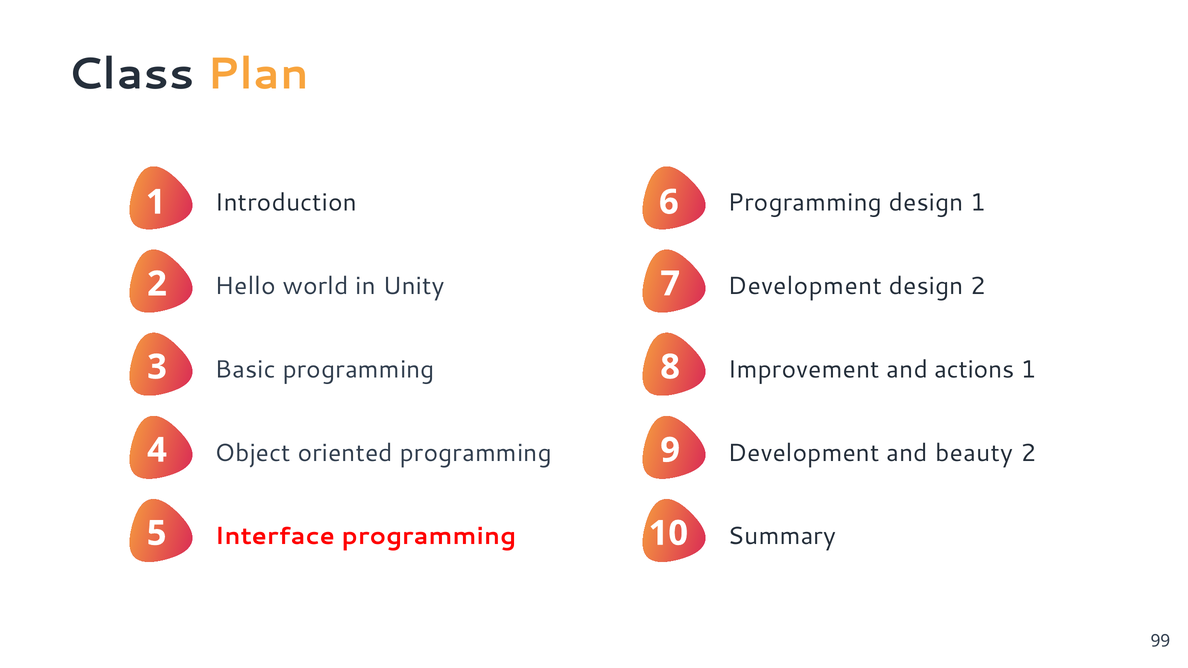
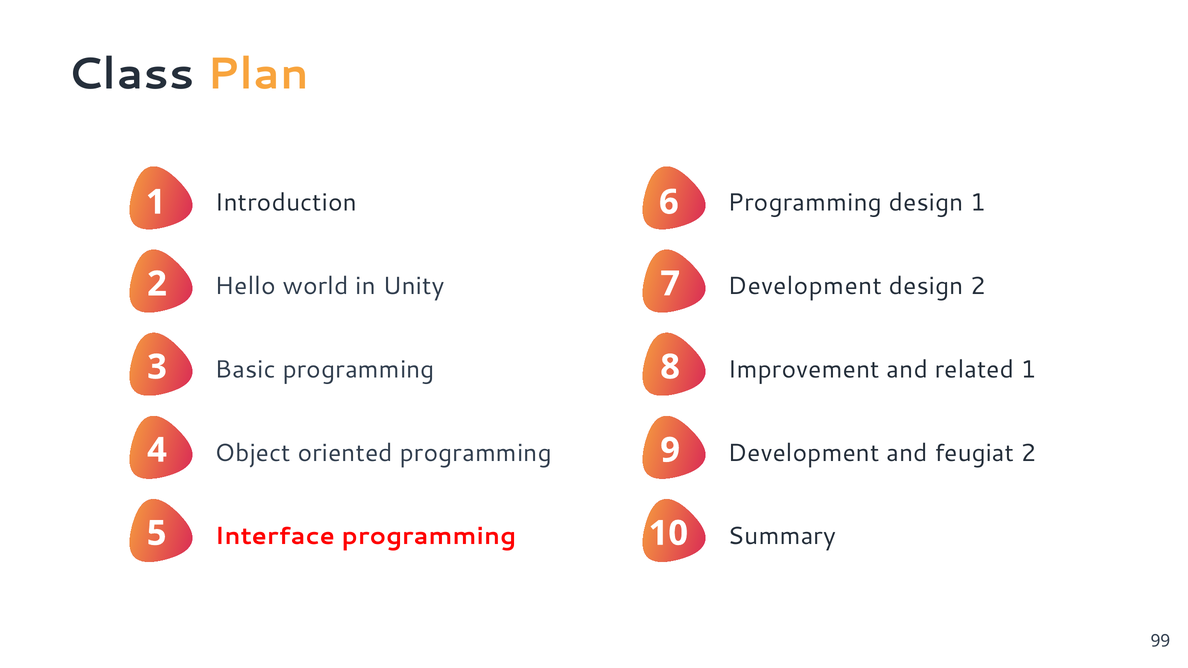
actions: actions -> related
beauty: beauty -> feugiat
